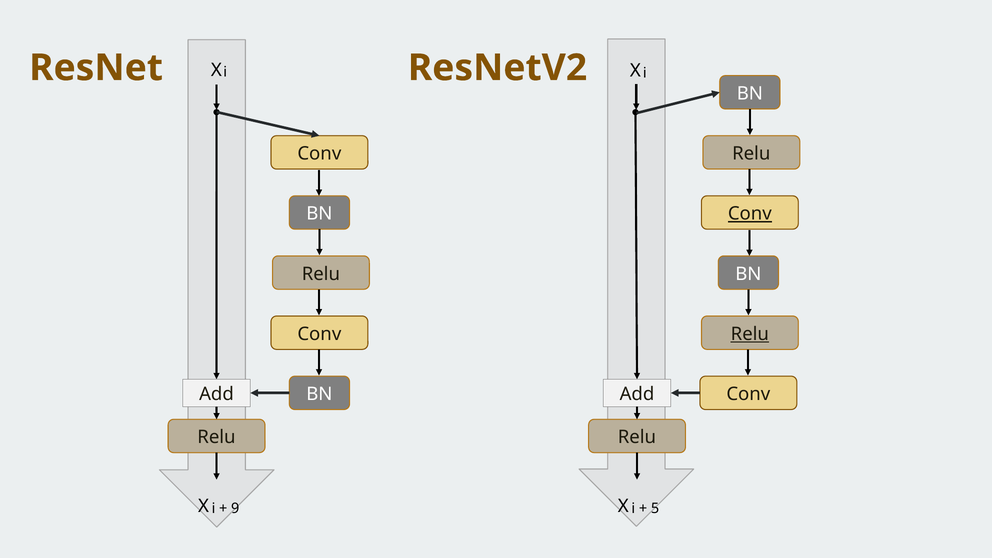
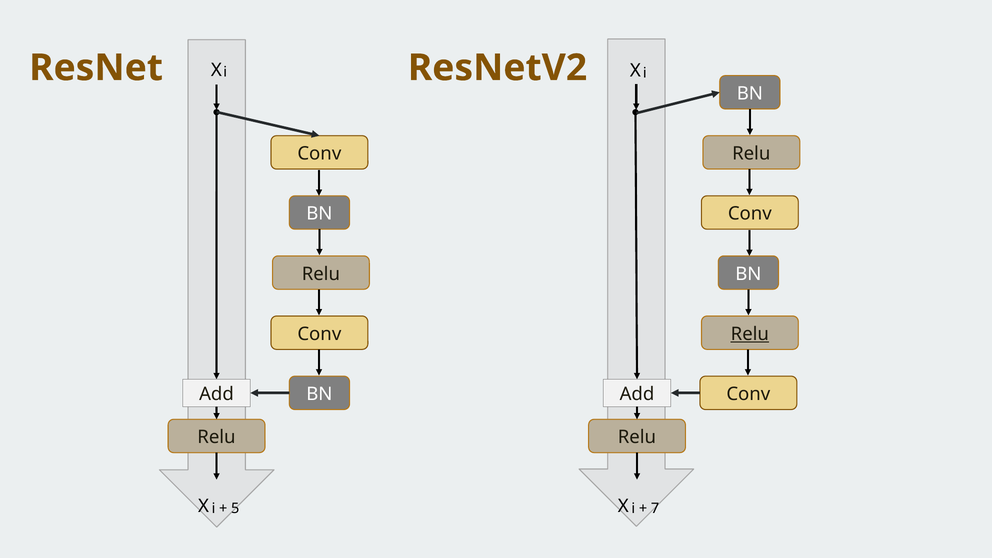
Conv at (750, 214) underline: present -> none
9: 9 -> 5
5: 5 -> 7
